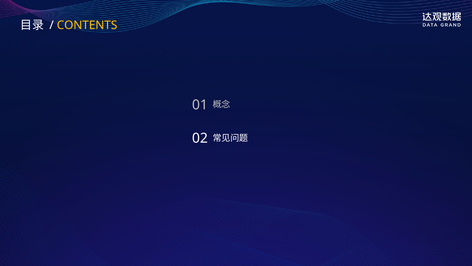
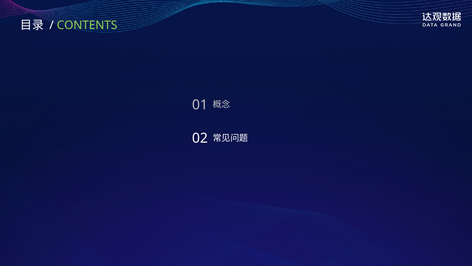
CONTENTS colour: yellow -> light green
